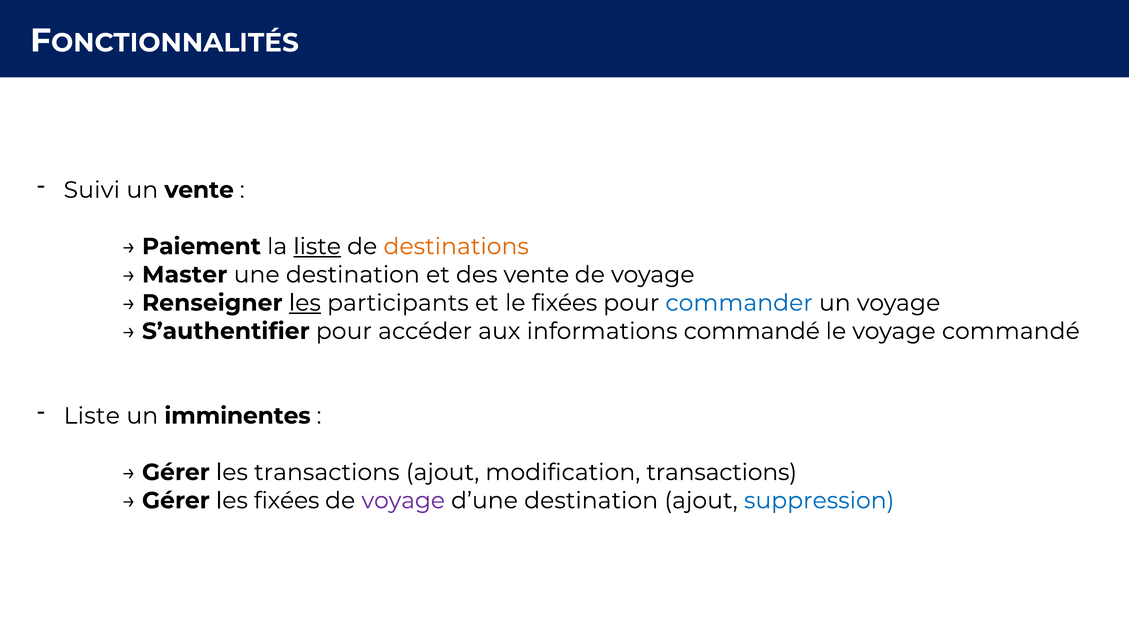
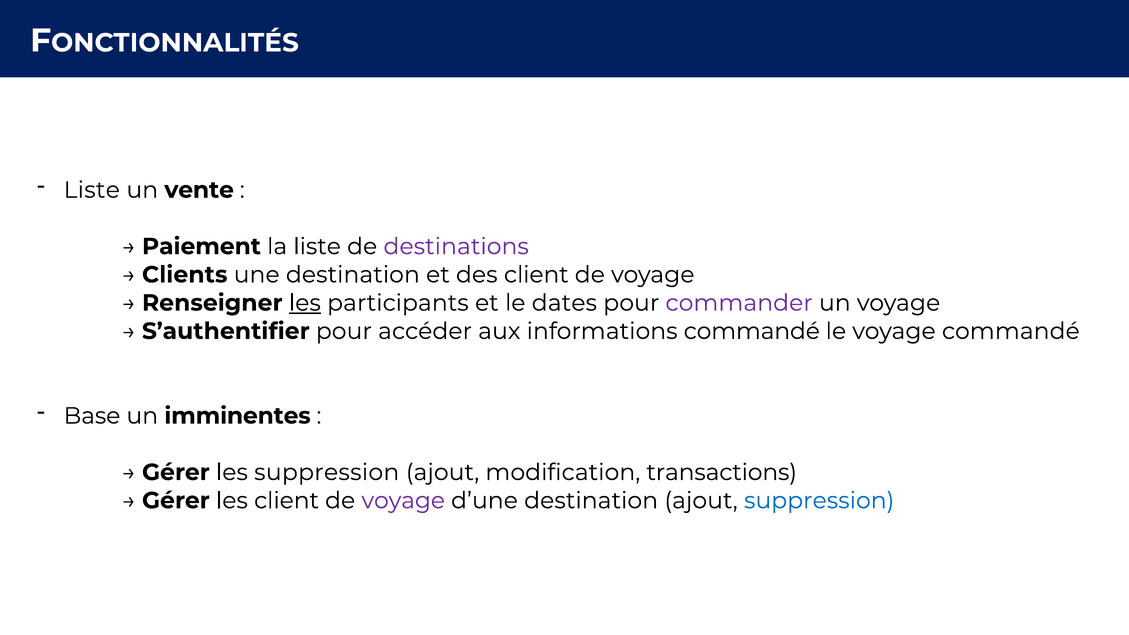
Suivi at (92, 190): Suivi -> Liste
liste at (317, 246) underline: present -> none
destinations colour: orange -> purple
Master: Master -> Clients
des vente: vente -> client
le fixées: fixées -> dates
commander colour: blue -> purple
Liste at (92, 416): Liste -> Base
les transactions: transactions -> suppression
les fixées: fixées -> client
